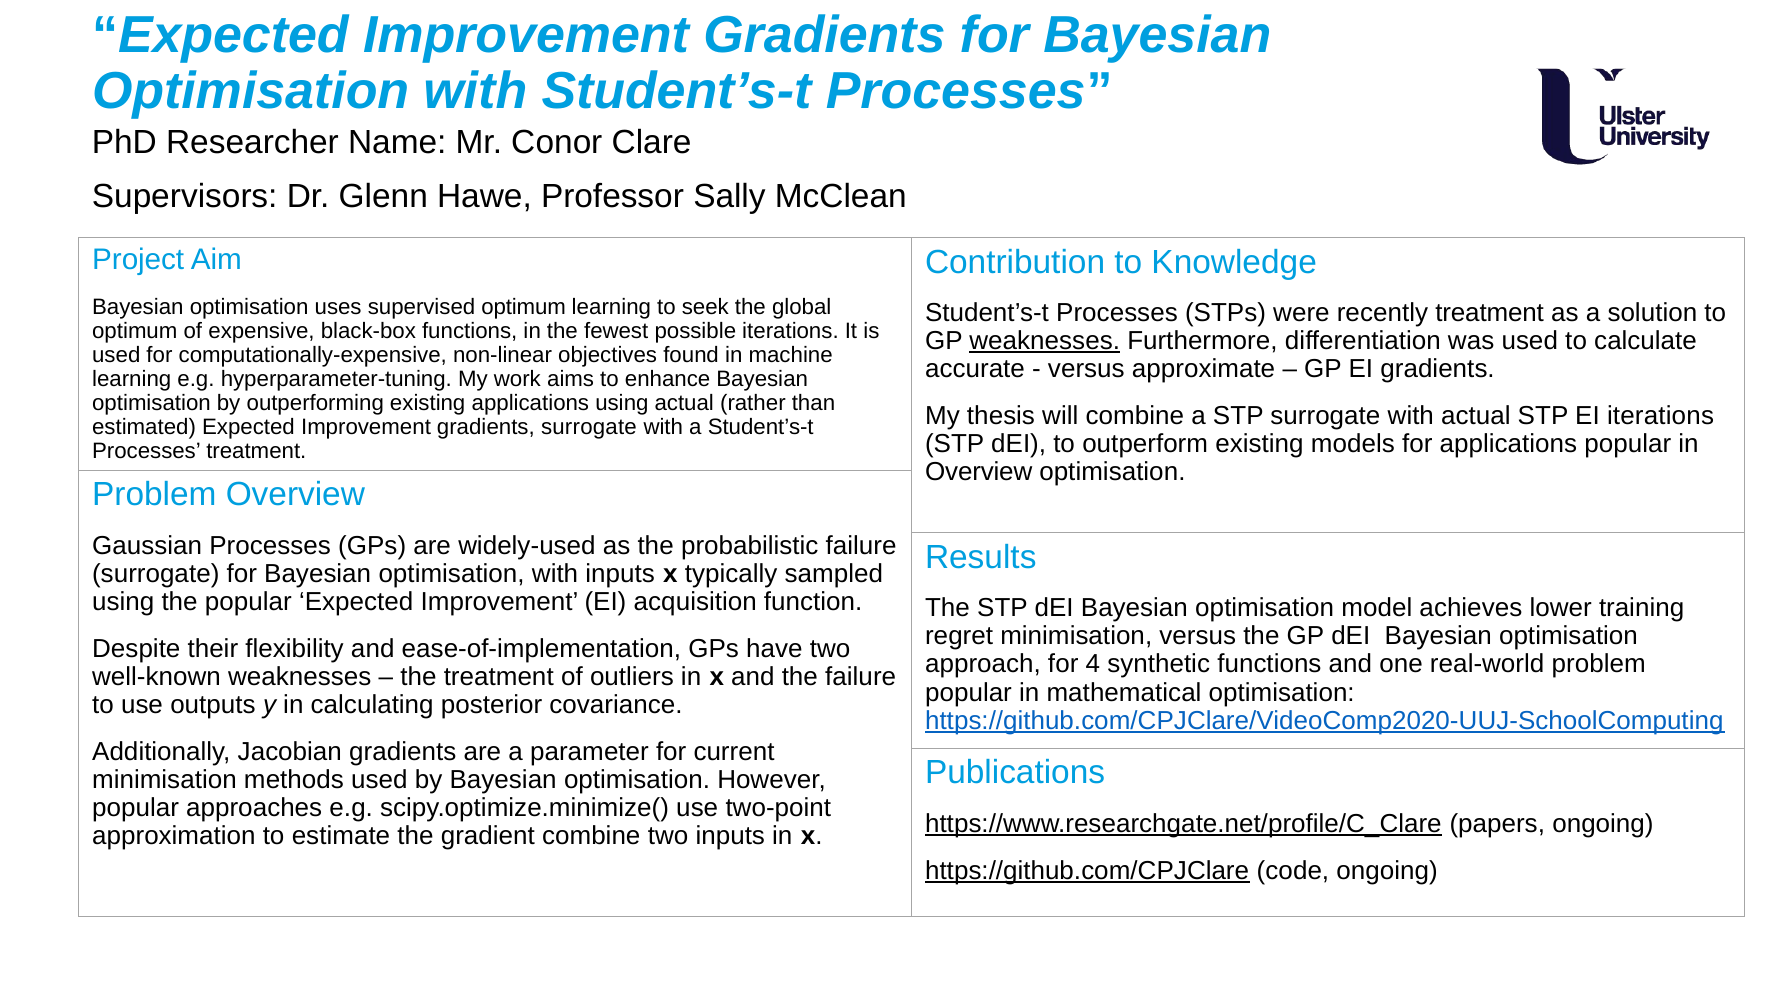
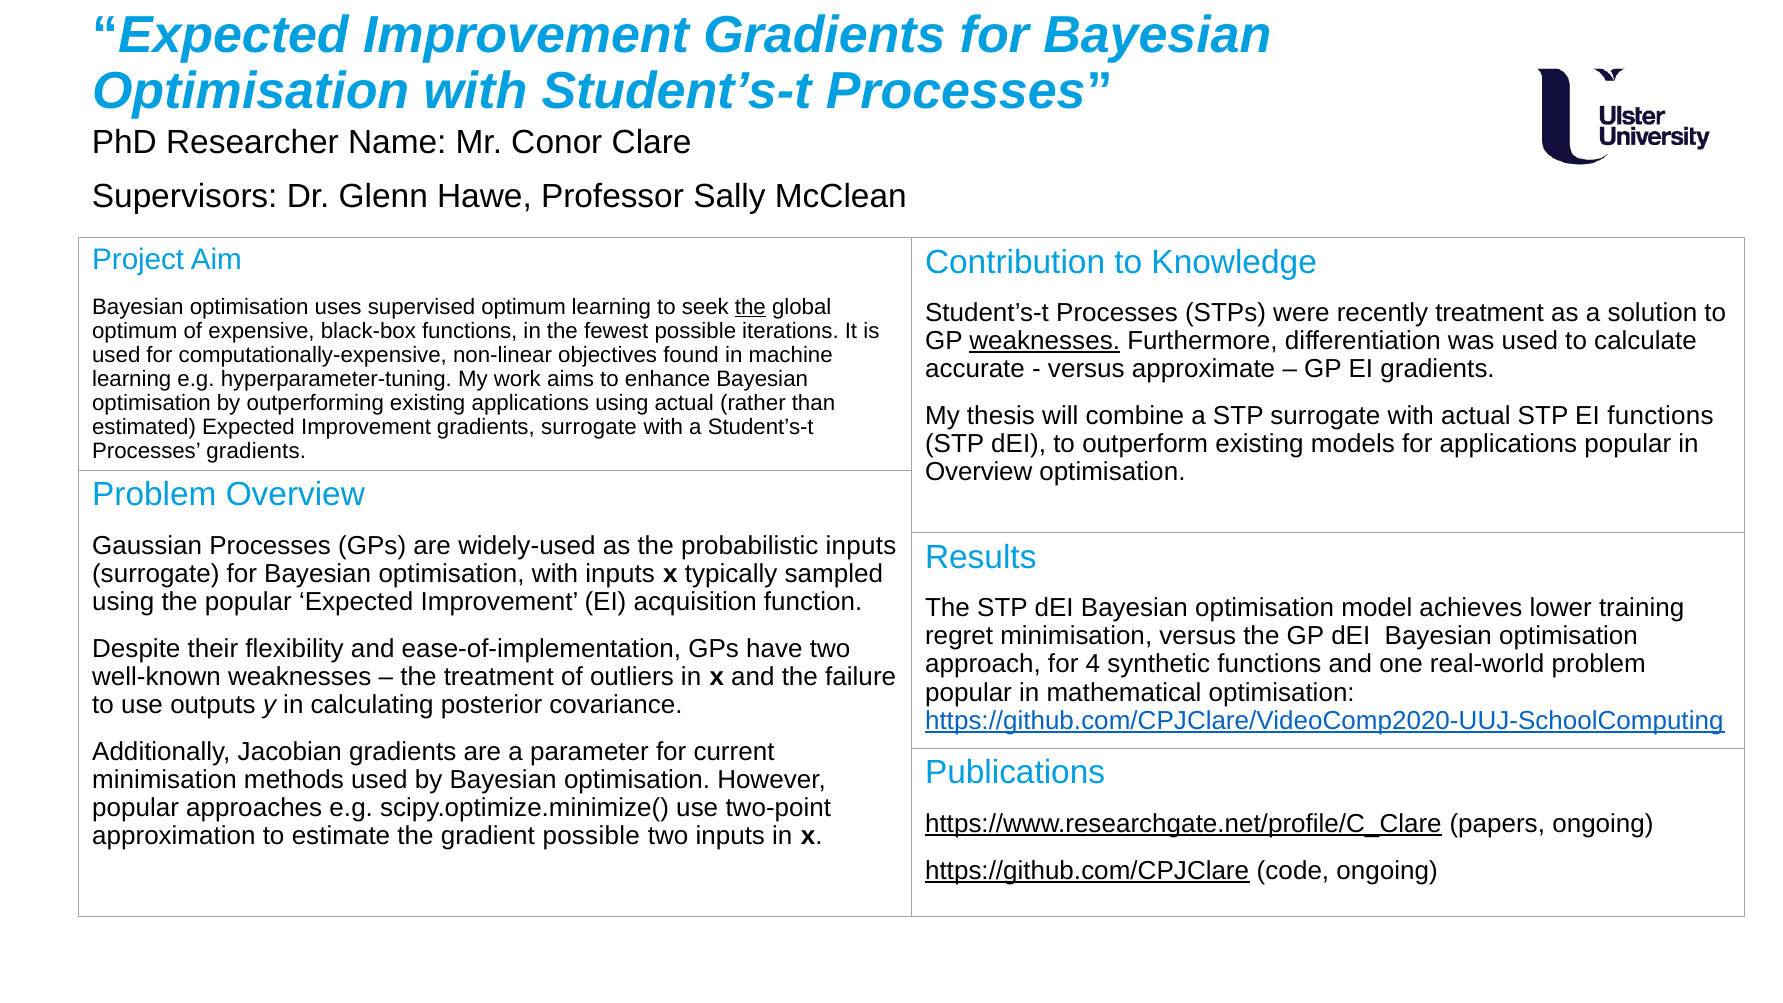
the at (750, 307) underline: none -> present
EI iterations: iterations -> functions
Processes treatment: treatment -> gradients
probabilistic failure: failure -> inputs
gradient combine: combine -> possible
